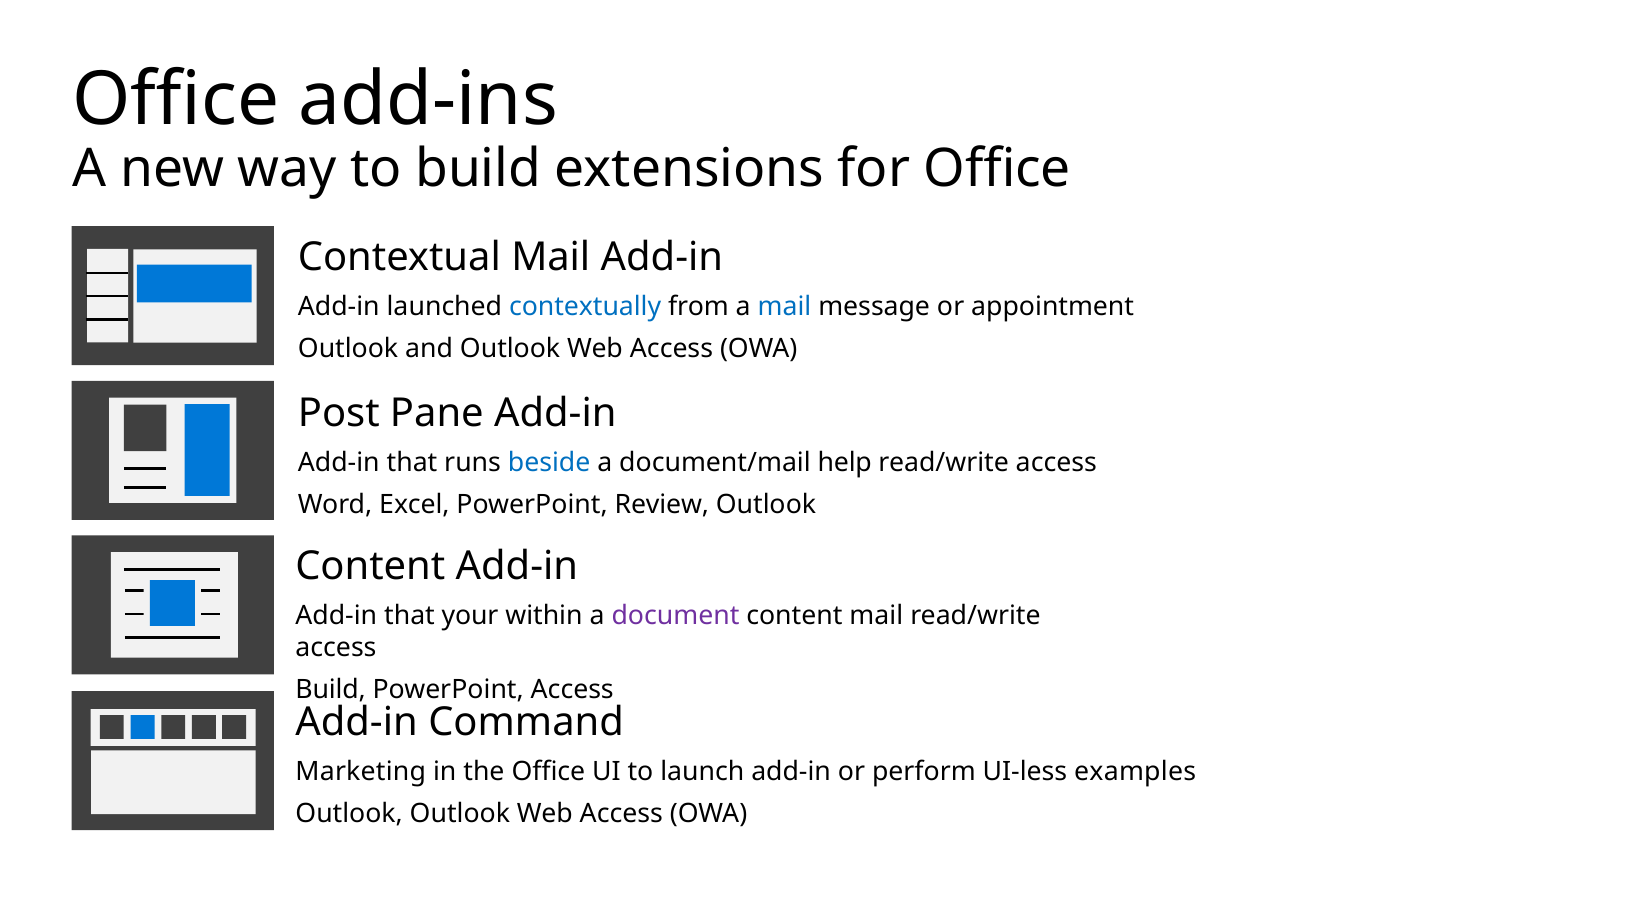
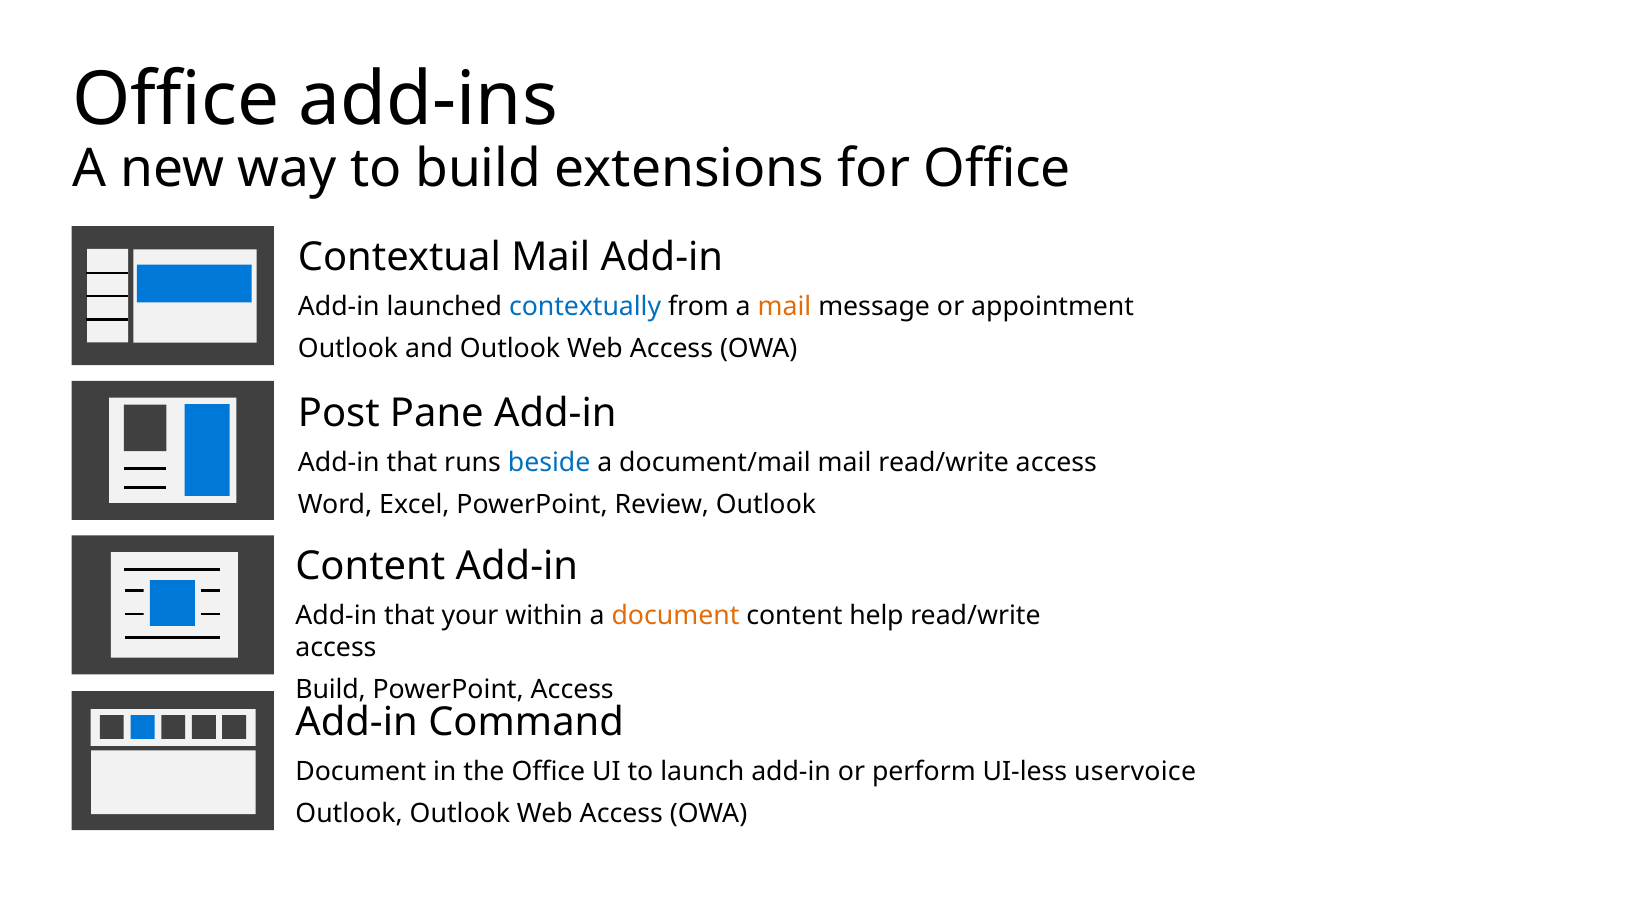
mail at (784, 307) colour: blue -> orange
document/mail help: help -> mail
document at (675, 616) colour: purple -> orange
content mail: mail -> help
Marketing at (361, 772): Marketing -> Document
examples: examples -> uservoice
